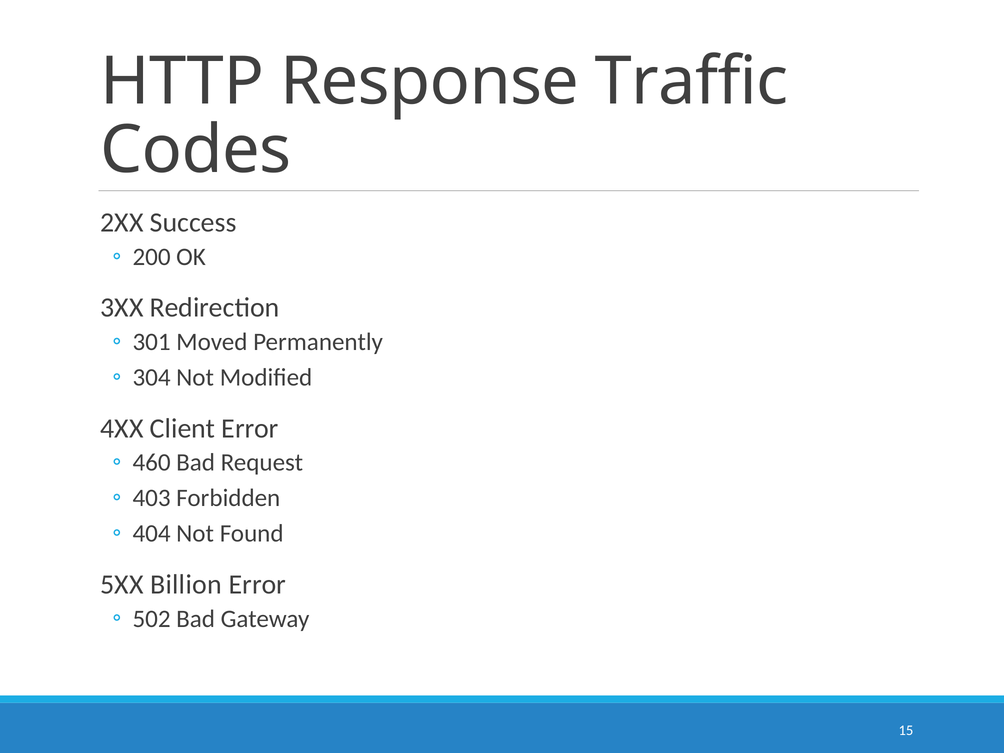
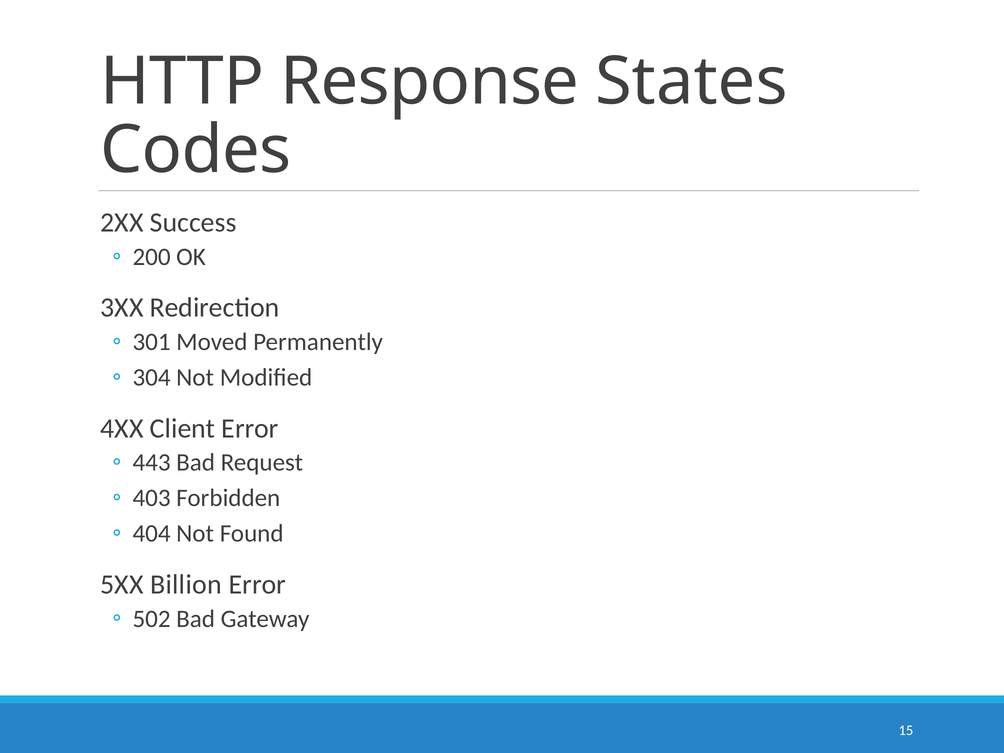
Traffic: Traffic -> States
460: 460 -> 443
